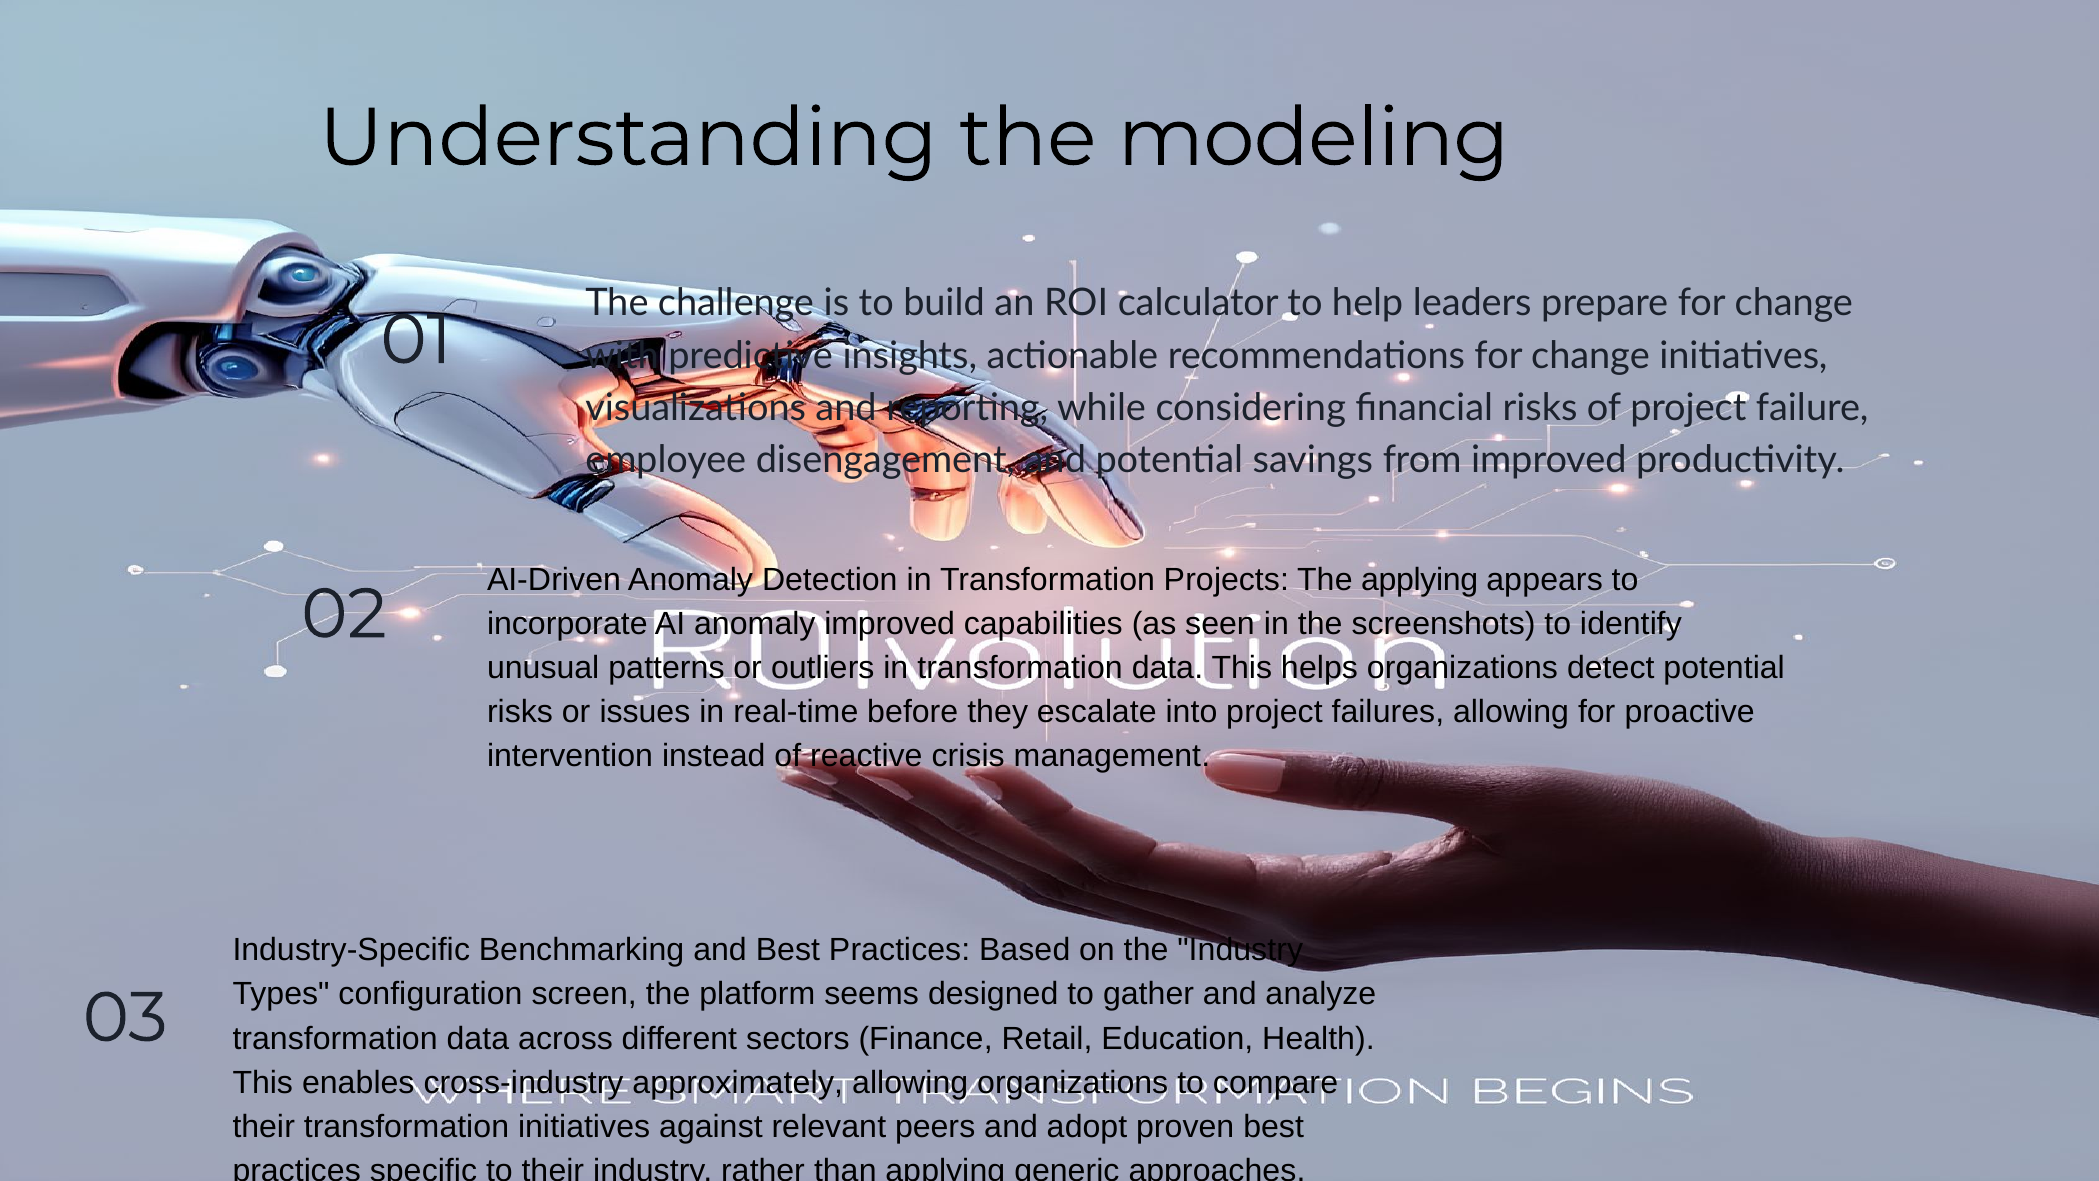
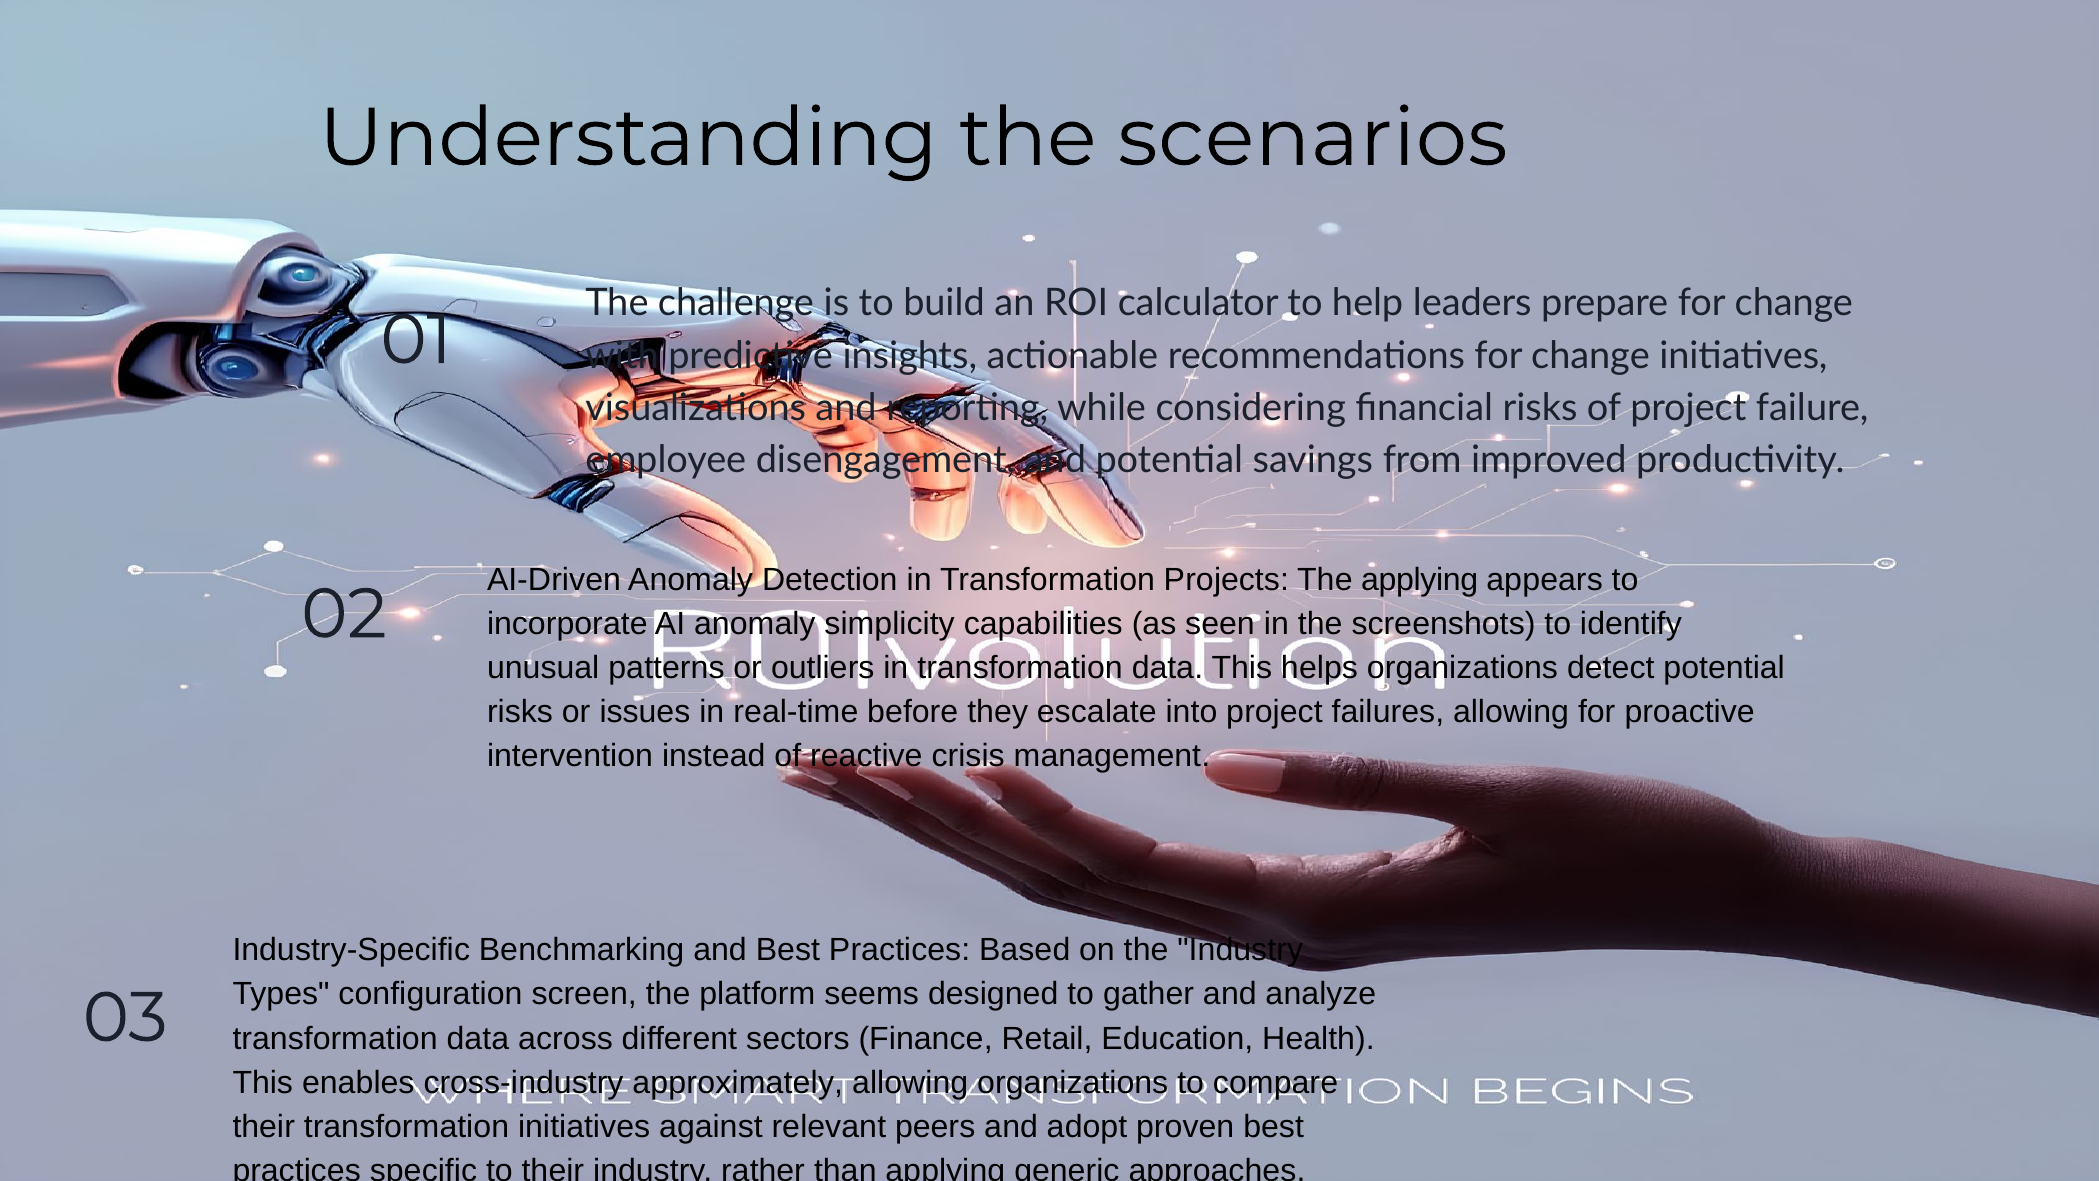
modeling: modeling -> scenarios
anomaly improved: improved -> simplicity
